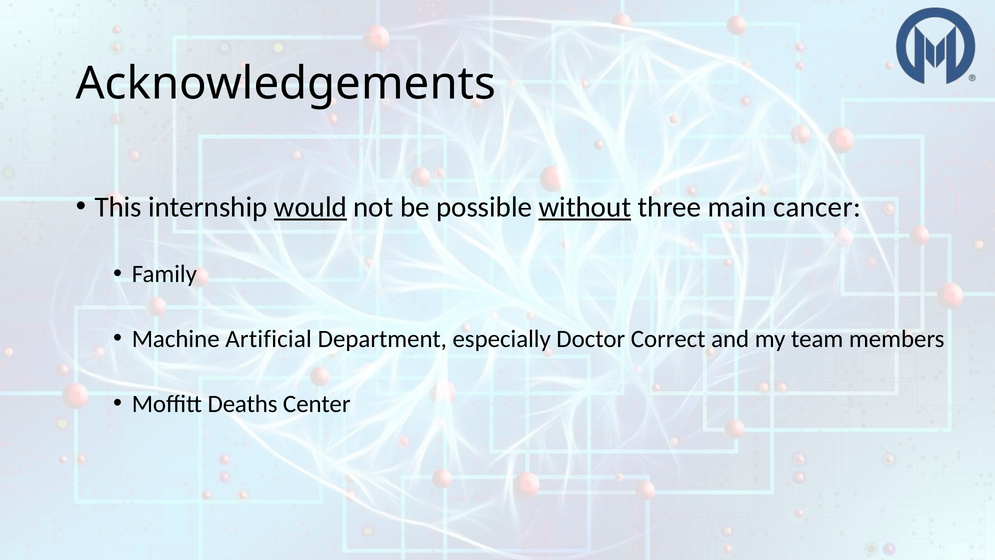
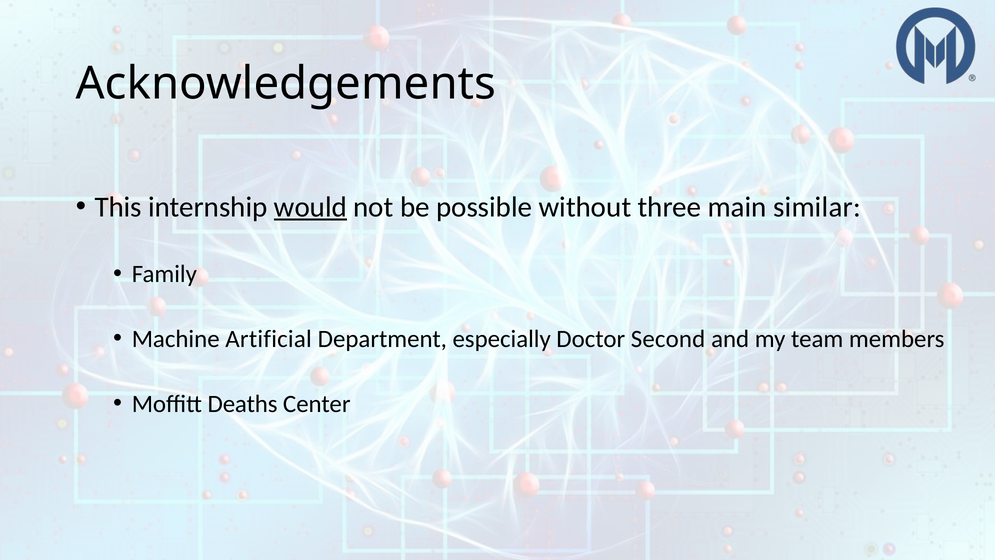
without underline: present -> none
cancer: cancer -> similar
Correct: Correct -> Second
